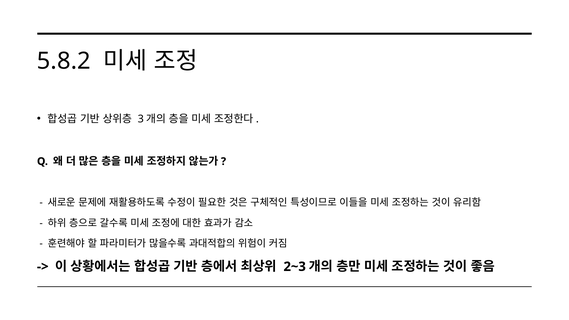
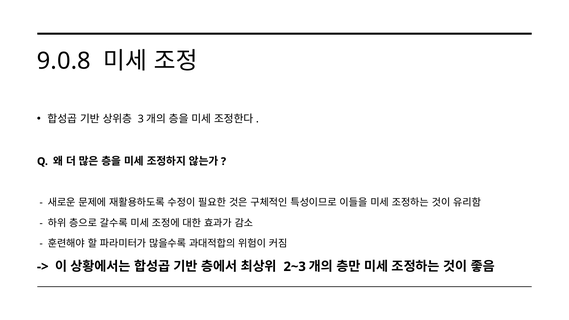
5.8.2: 5.8.2 -> 9.0.8
